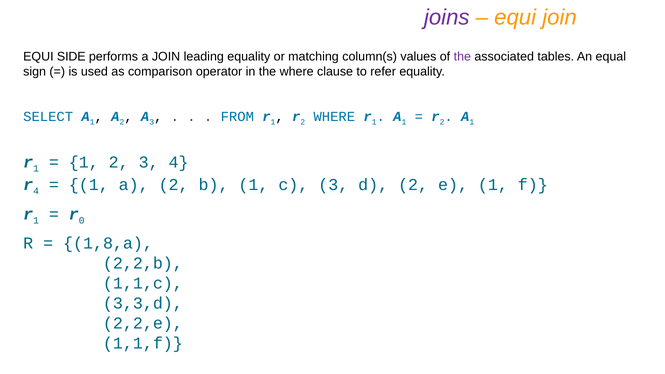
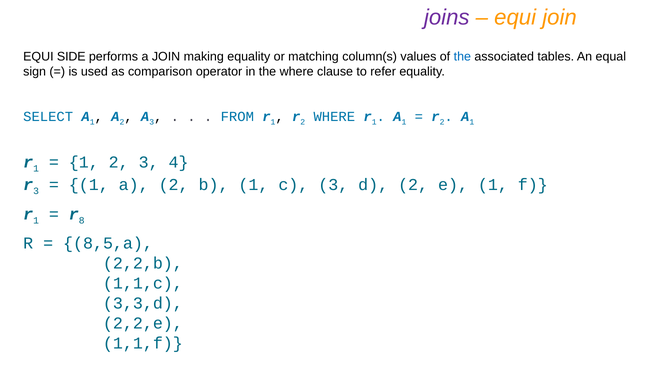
leading: leading -> making
the at (462, 57) colour: purple -> blue
r 4: 4 -> 3
0: 0 -> 8
1,8,a: 1,8,a -> 8,5,a
